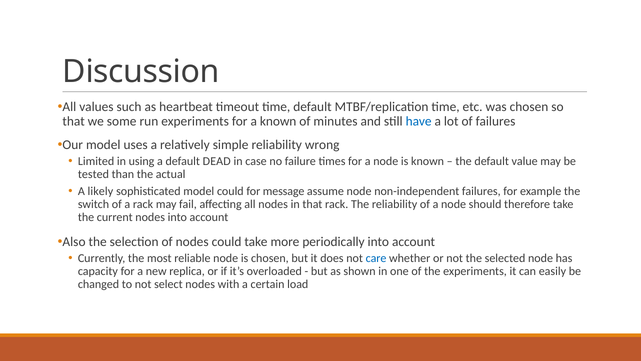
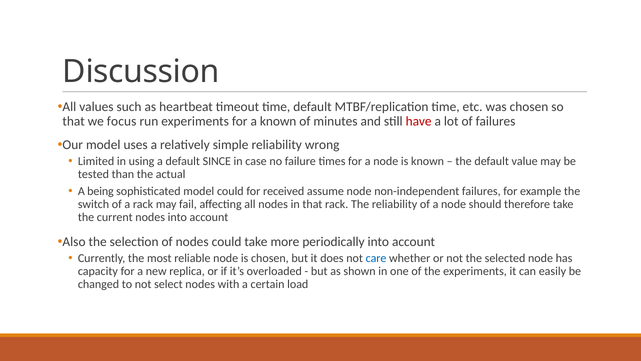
some: some -> focus
have colour: blue -> red
DEAD: DEAD -> SINCE
likely: likely -> being
message: message -> received
